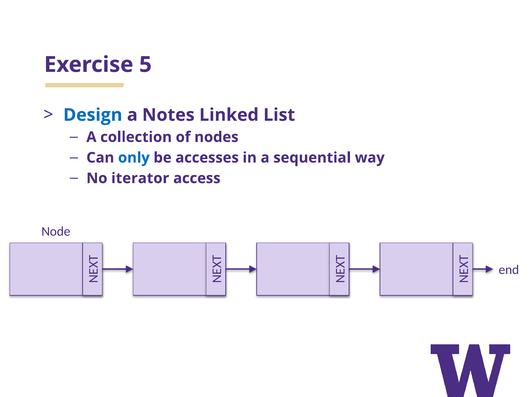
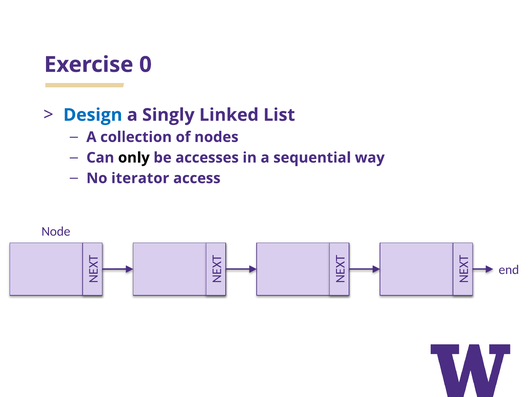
5: 5 -> 0
Notes: Notes -> Singly
only colour: blue -> black
